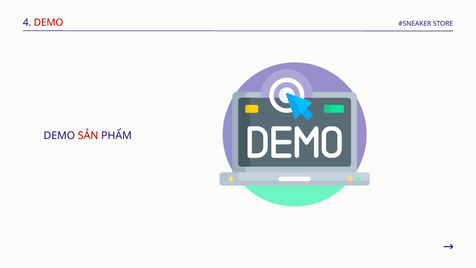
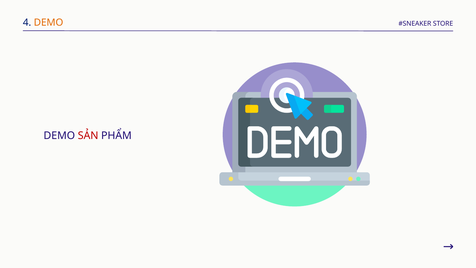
DEMO at (49, 23) colour: red -> orange
